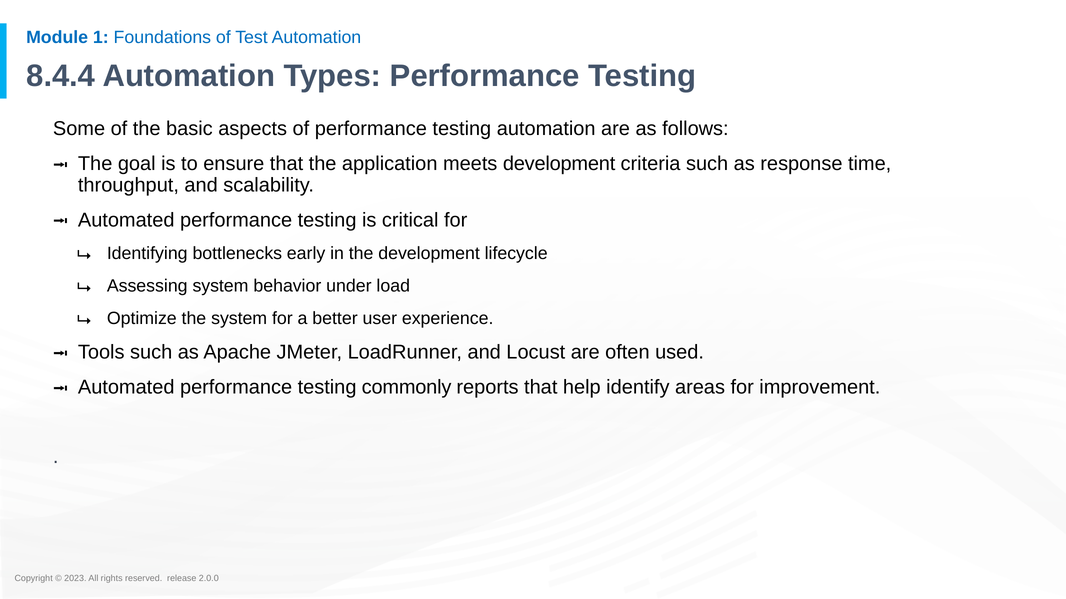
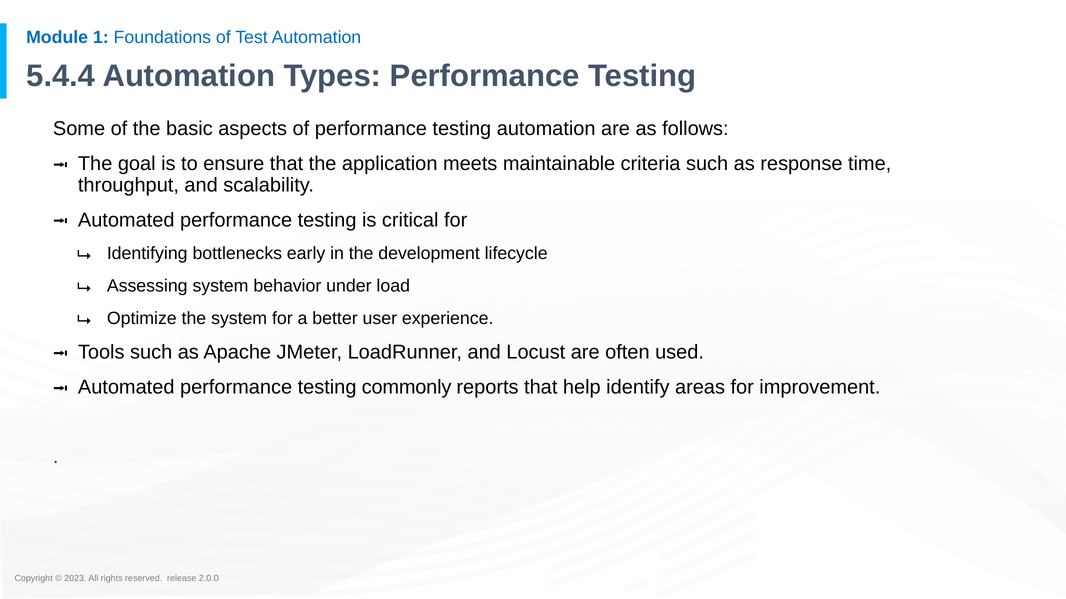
8.4.4: 8.4.4 -> 5.4.4
meets development: development -> maintainable
